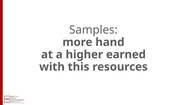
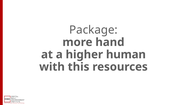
Samples: Samples -> Package
earned: earned -> human
